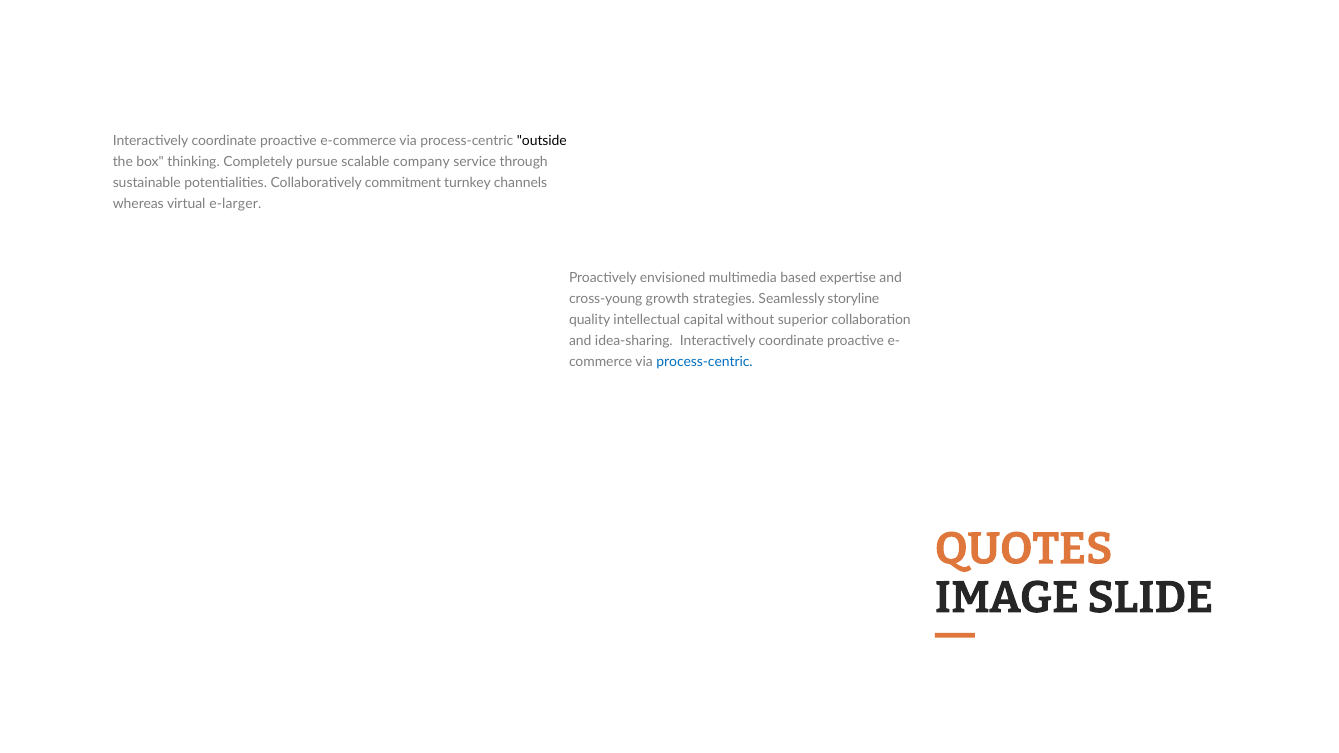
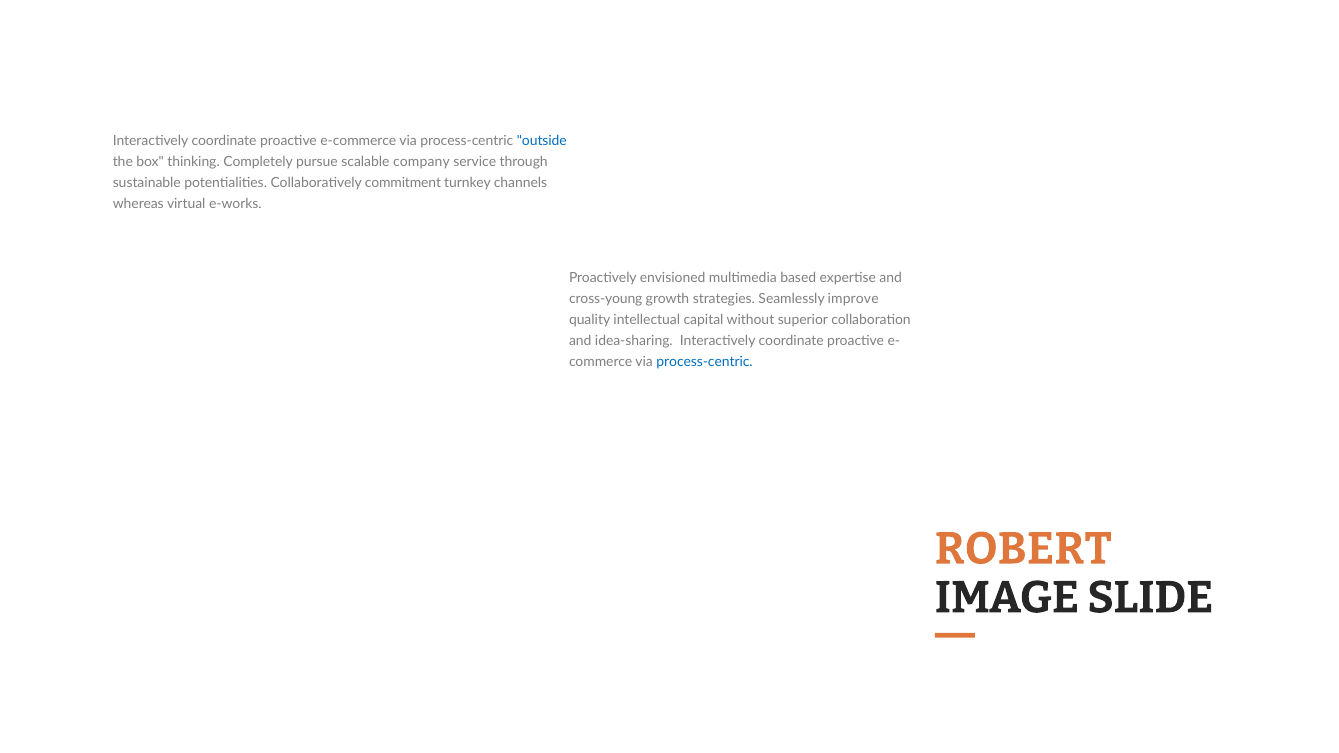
outside colour: black -> blue
e-larger: e-larger -> e-works
storyline: storyline -> improve
QUOTES: QUOTES -> ROBERT
